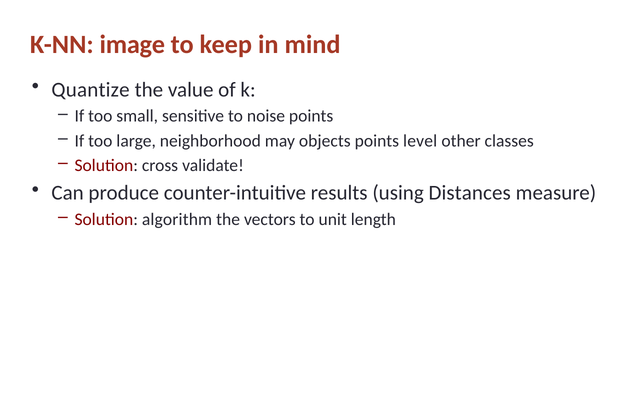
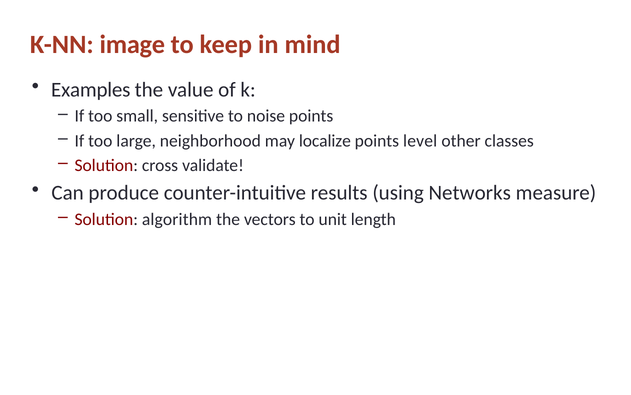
Quantize: Quantize -> Examples
objects: objects -> localize
Distances: Distances -> Networks
